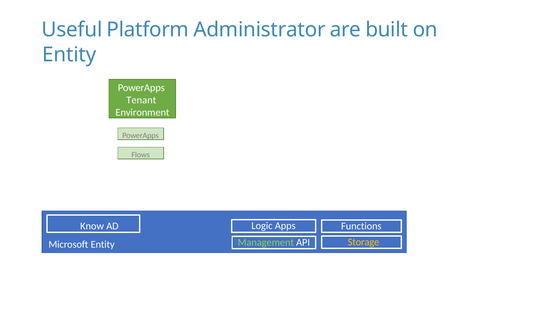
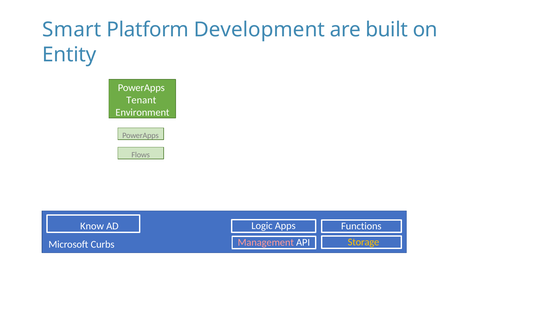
Useful: Useful -> Smart
Administrator: Administrator -> Development
Management colour: light green -> pink
Microsoft Entity: Entity -> Curbs
